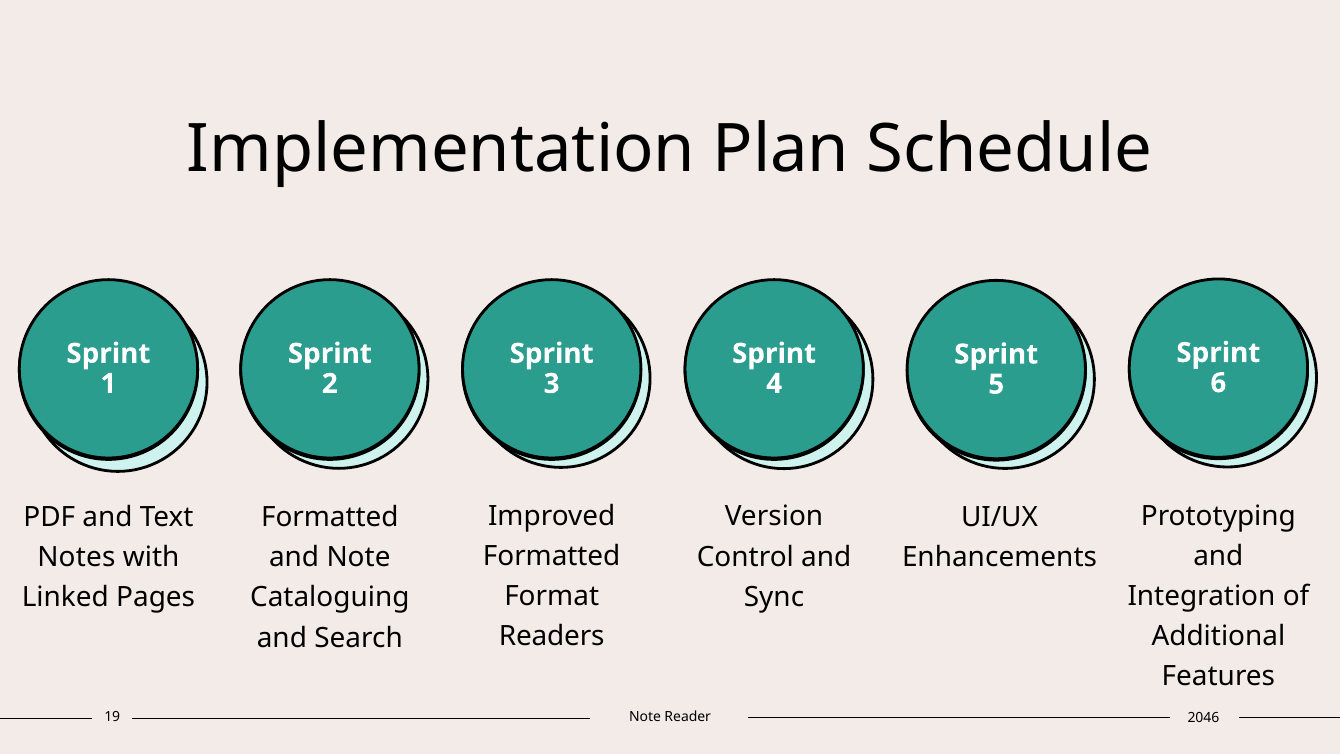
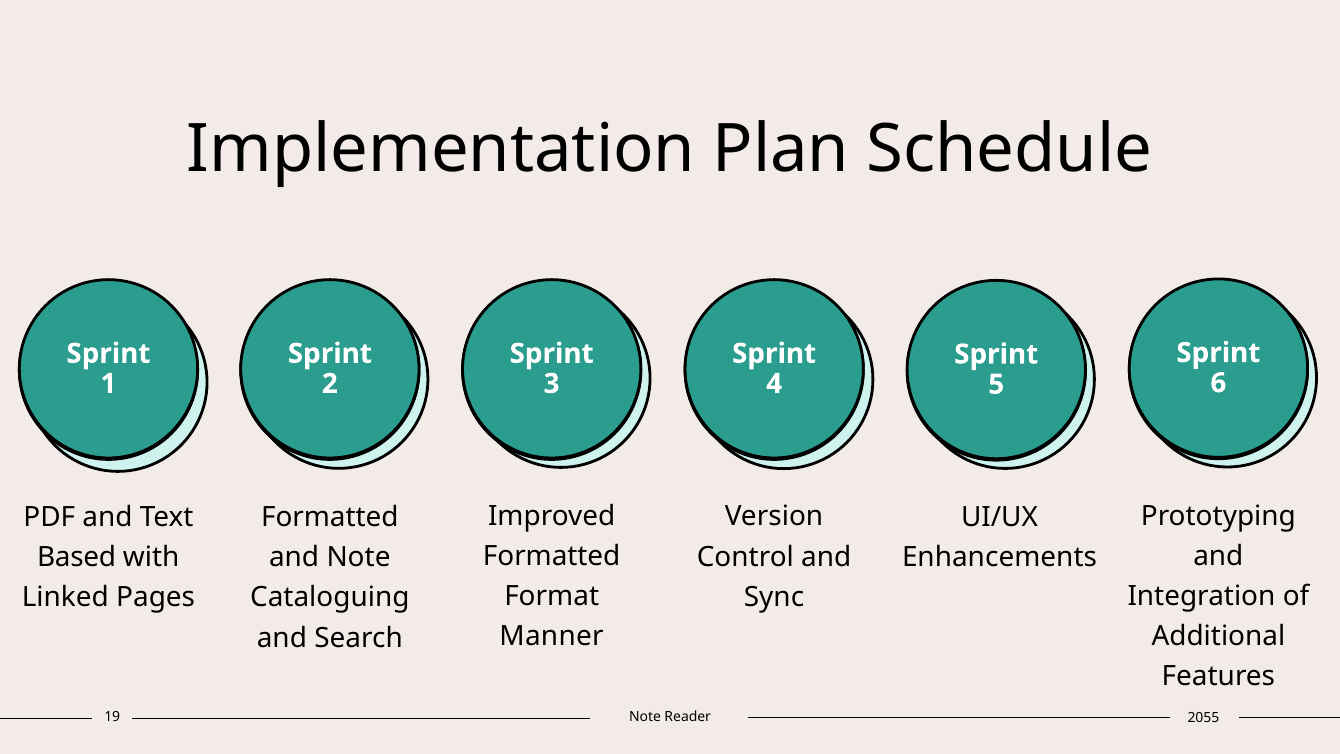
Notes: Notes -> Based
Readers: Readers -> Manner
2046: 2046 -> 2055
